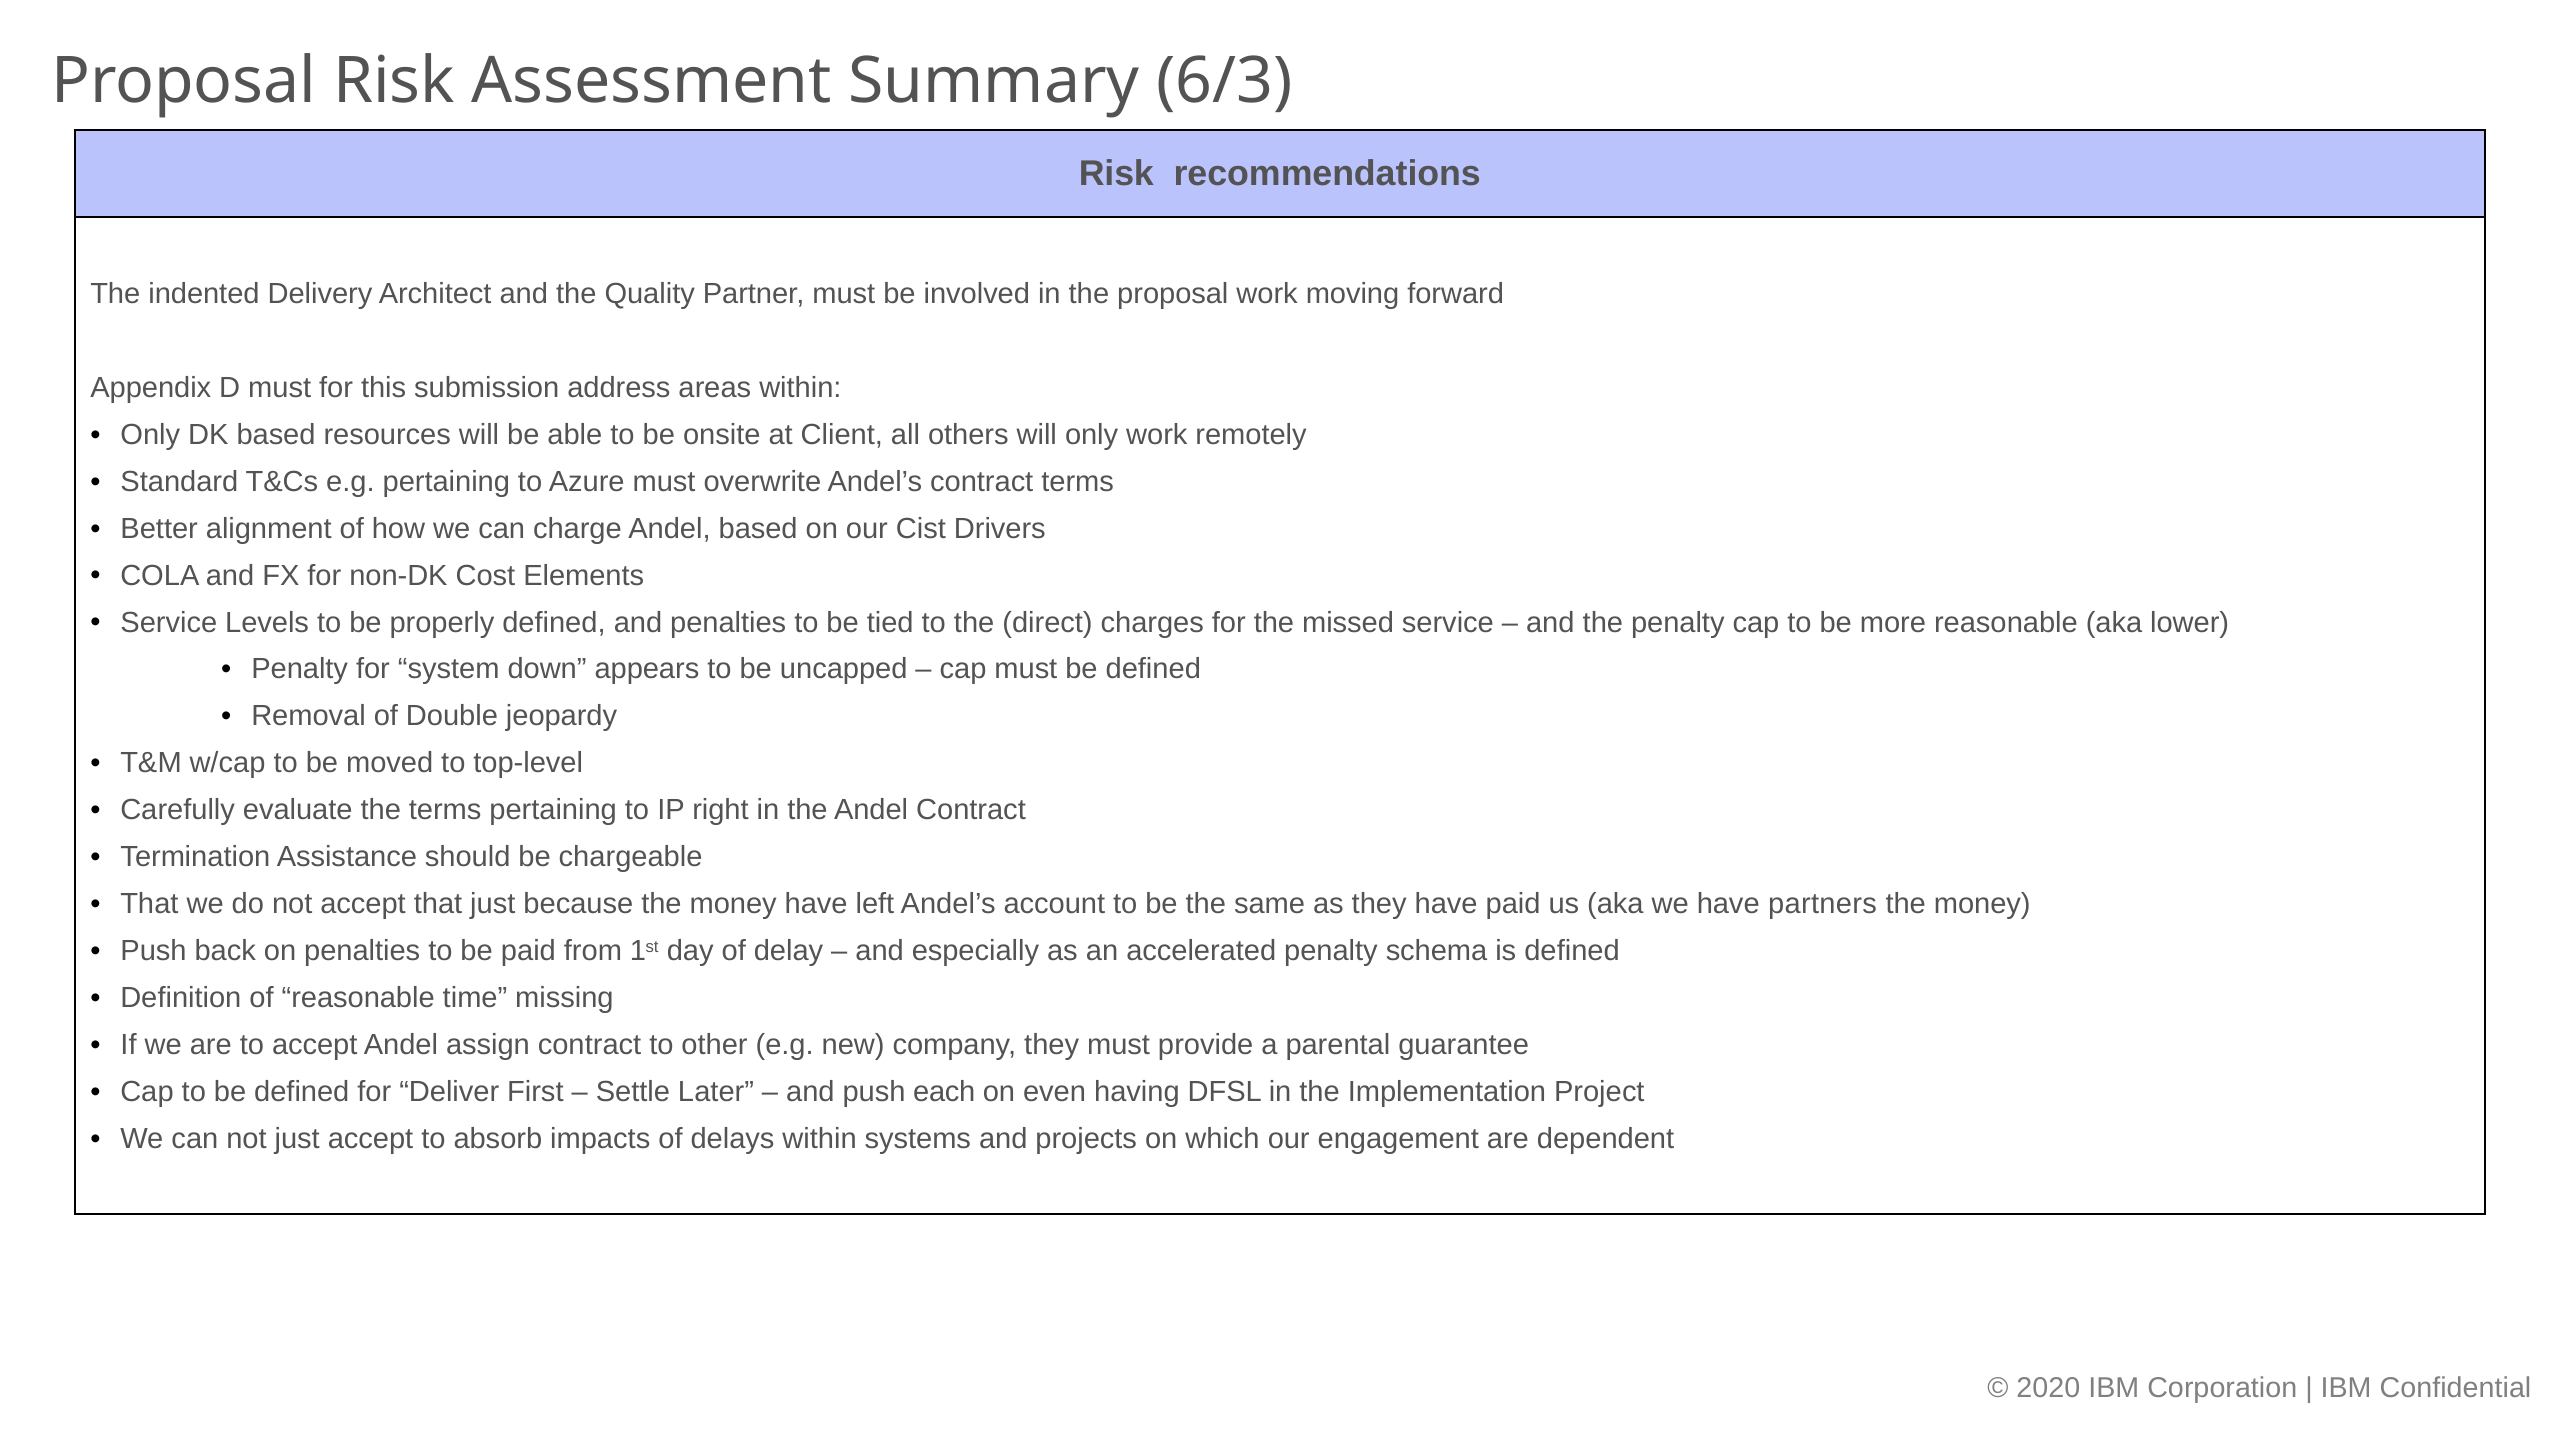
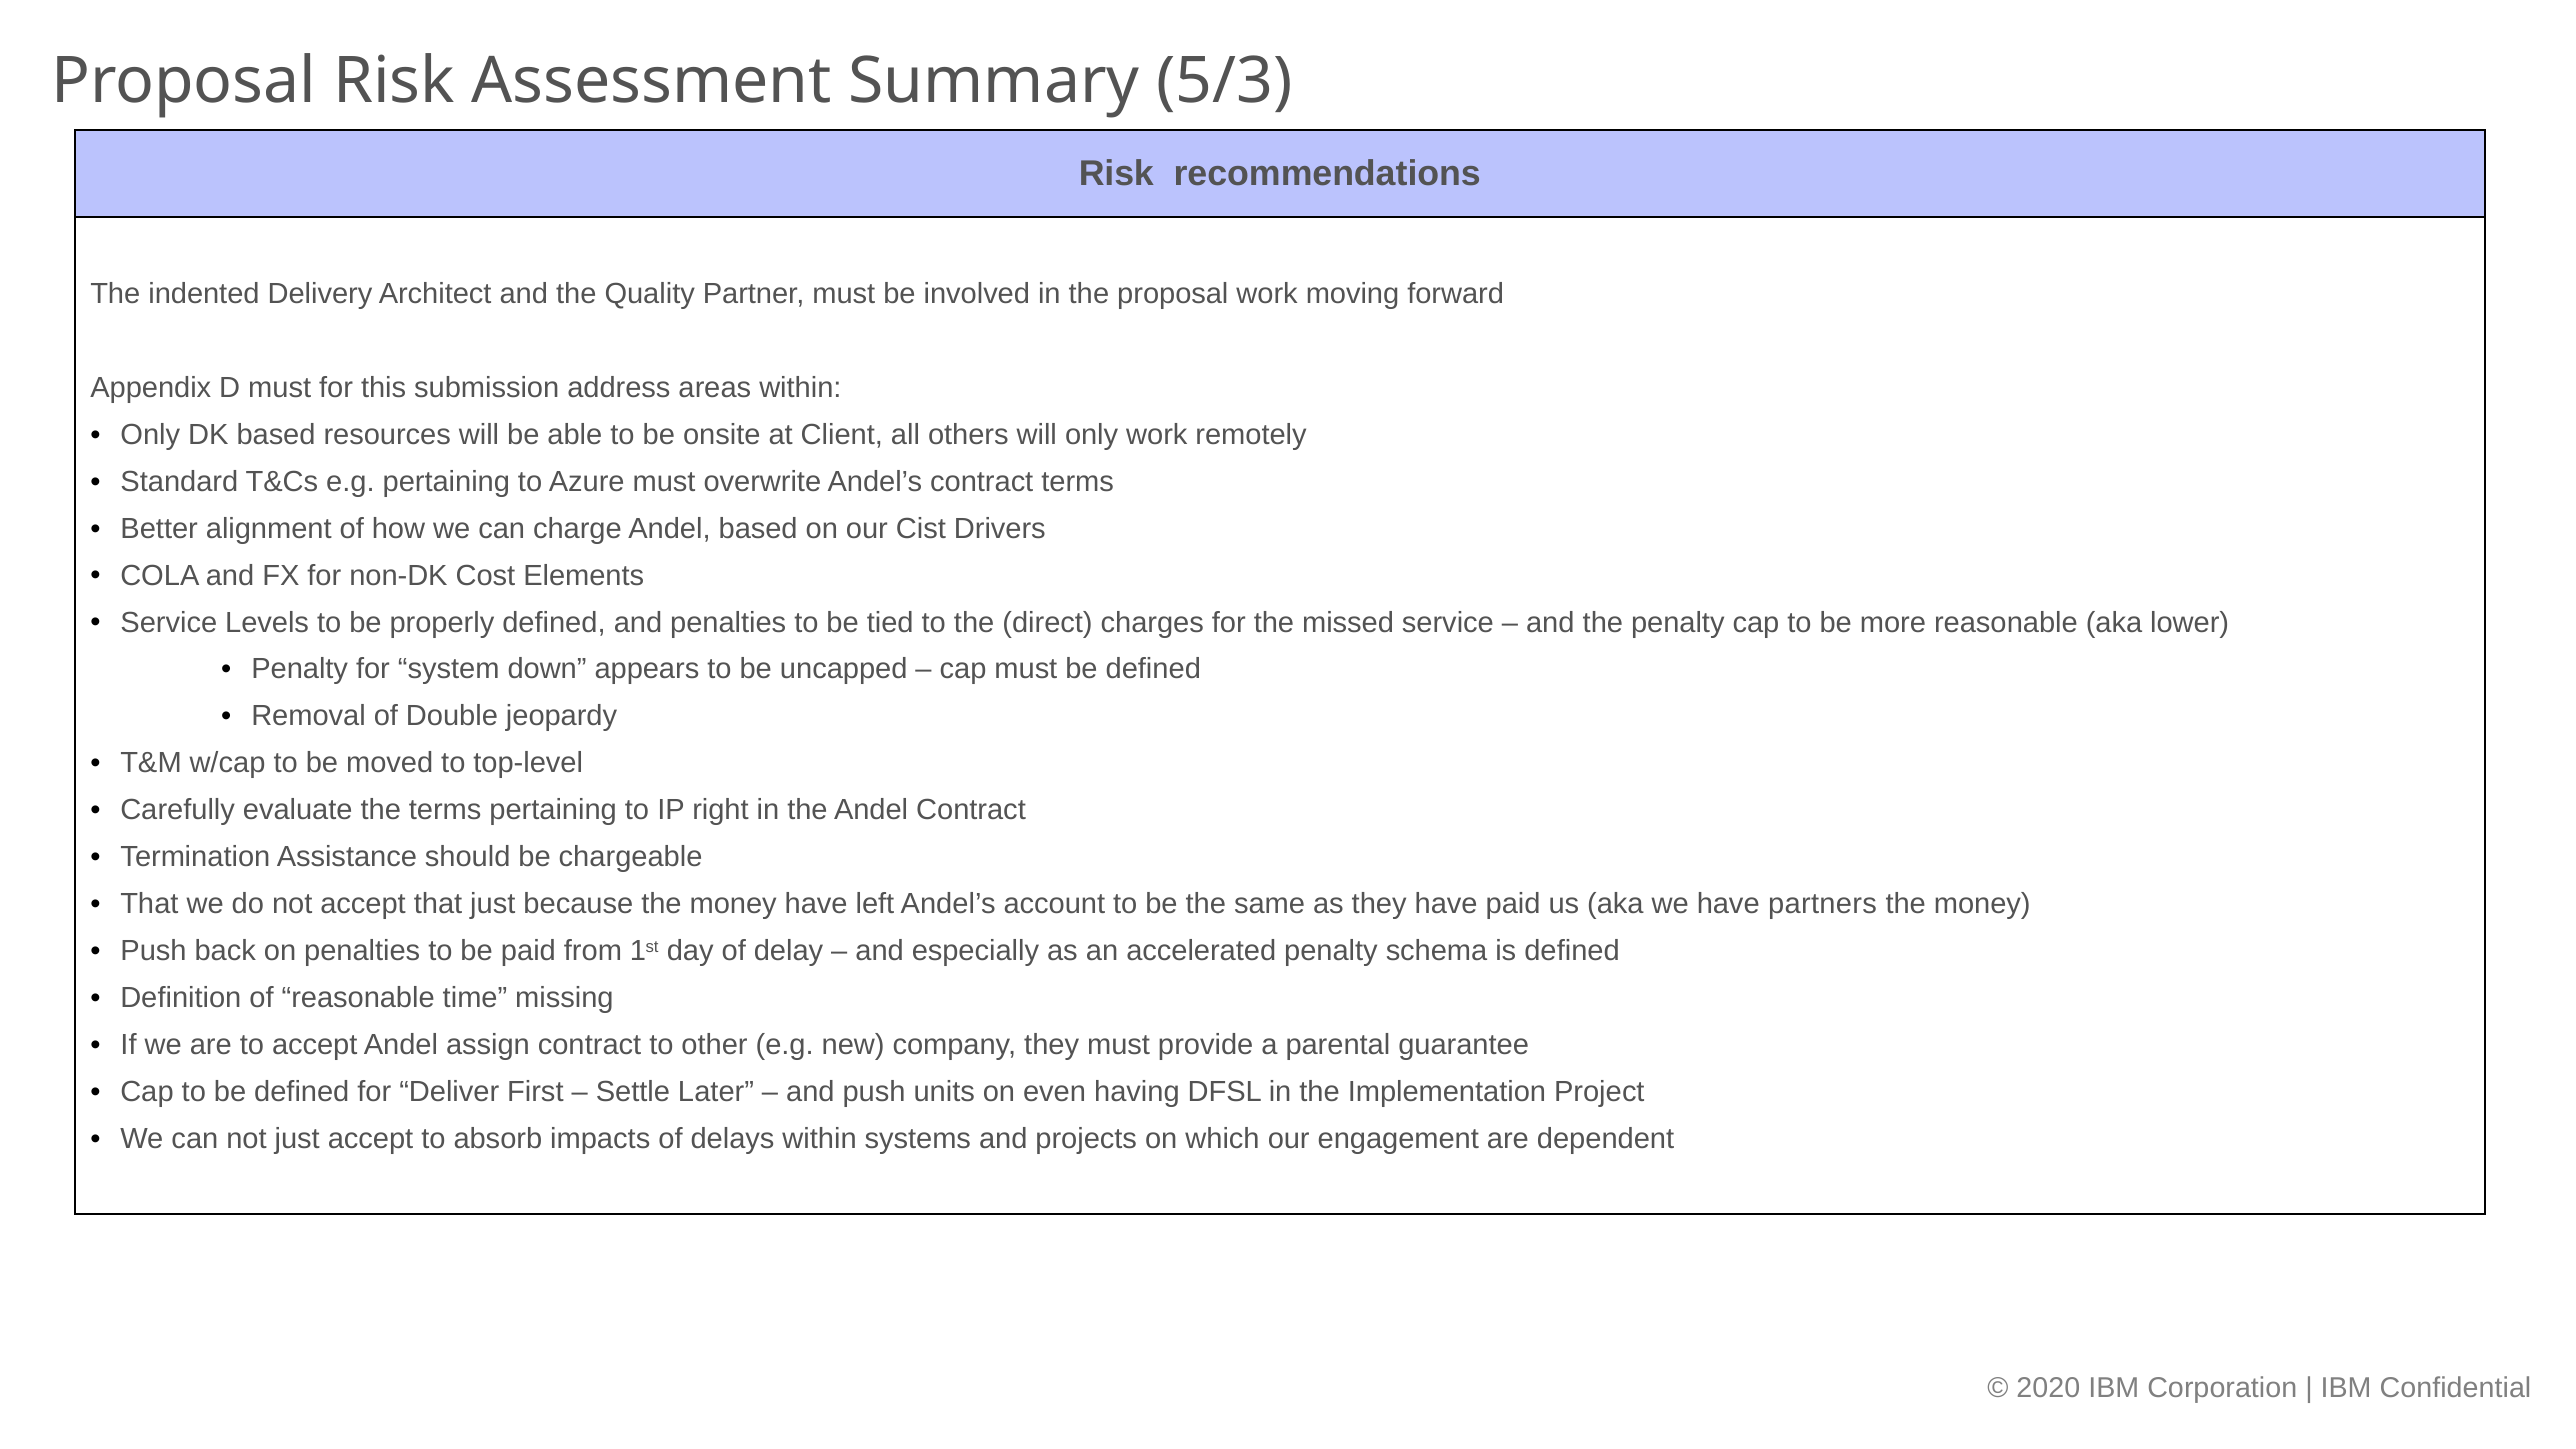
6/3: 6/3 -> 5/3
each: each -> units
